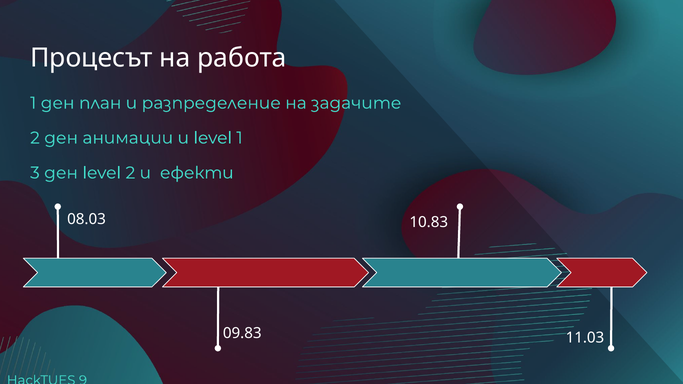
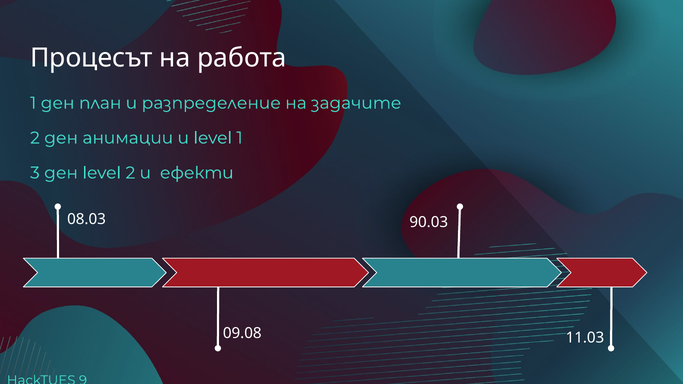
10.83: 10.83 -> 90.03
09.83: 09.83 -> 09.08
